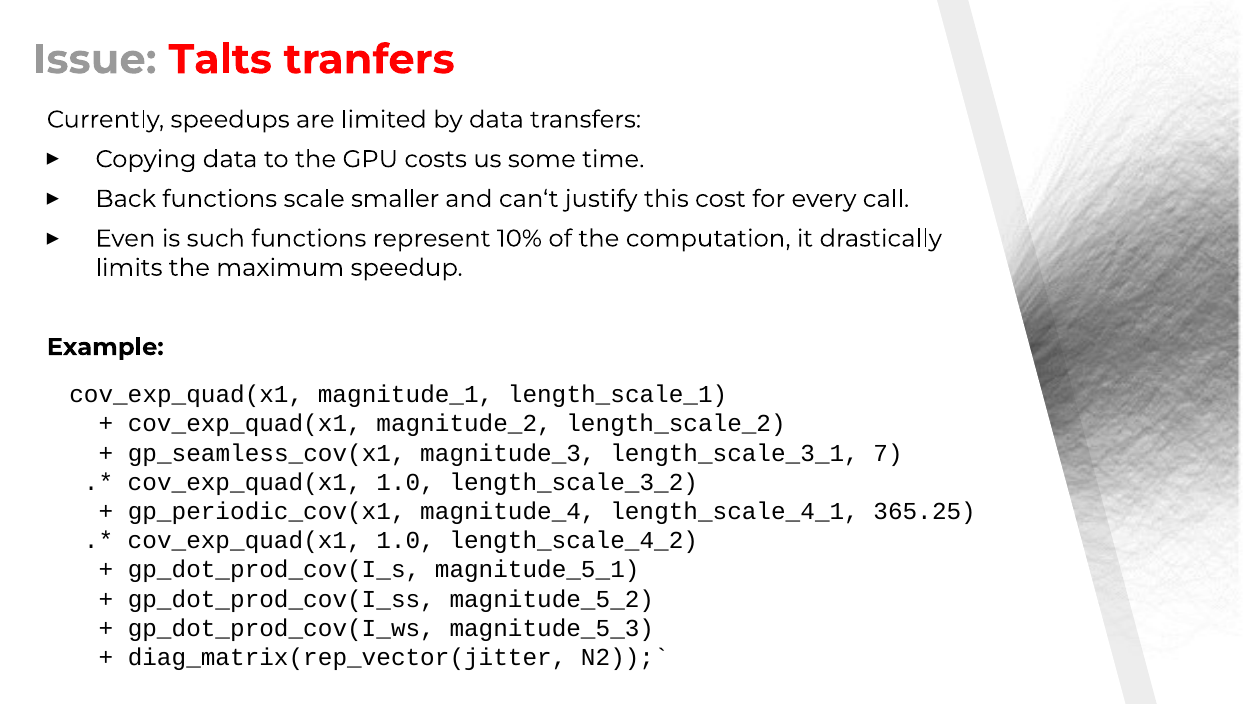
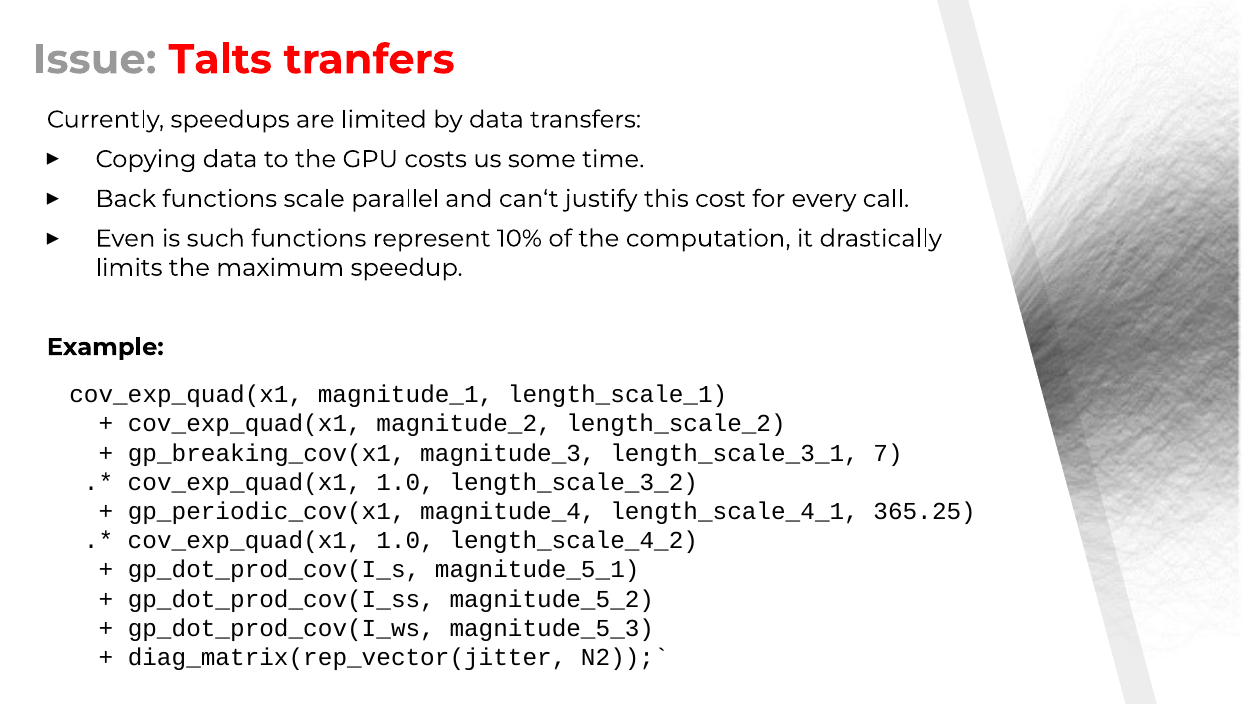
smaller: smaller -> parallel
gp_seamless_cov(x1: gp_seamless_cov(x1 -> gp_breaking_cov(x1
